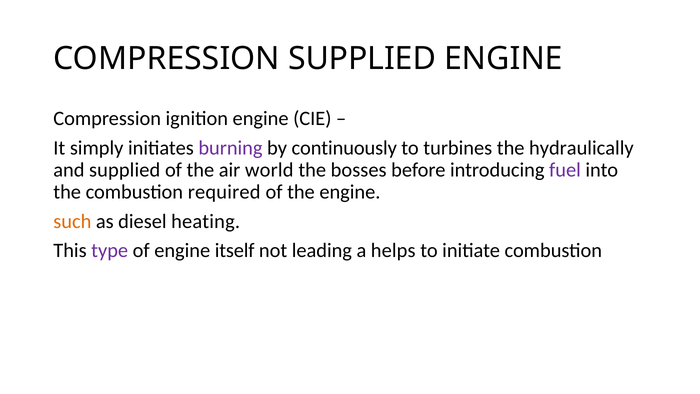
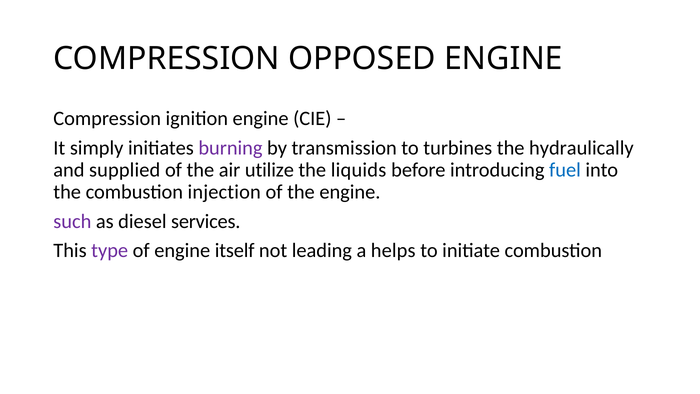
COMPRESSION SUPPLIED: SUPPLIED -> OPPOSED
continuously: continuously -> transmission
world: world -> utilize
bosses: bosses -> liquids
fuel colour: purple -> blue
required: required -> injection
such colour: orange -> purple
heating: heating -> services
